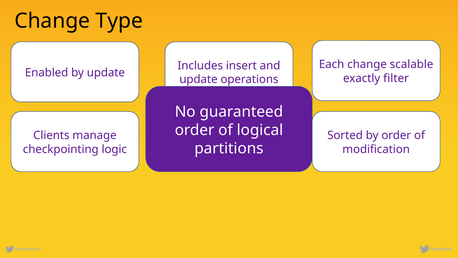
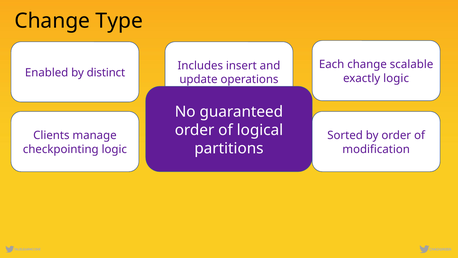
by update: update -> distinct
exactly filter: filter -> logic
